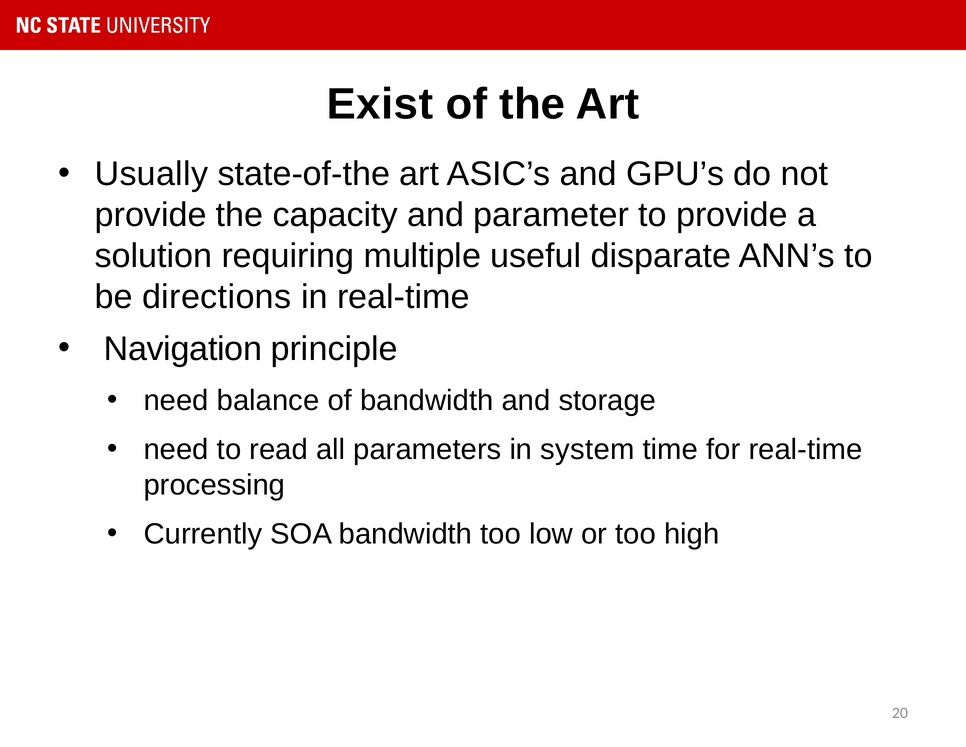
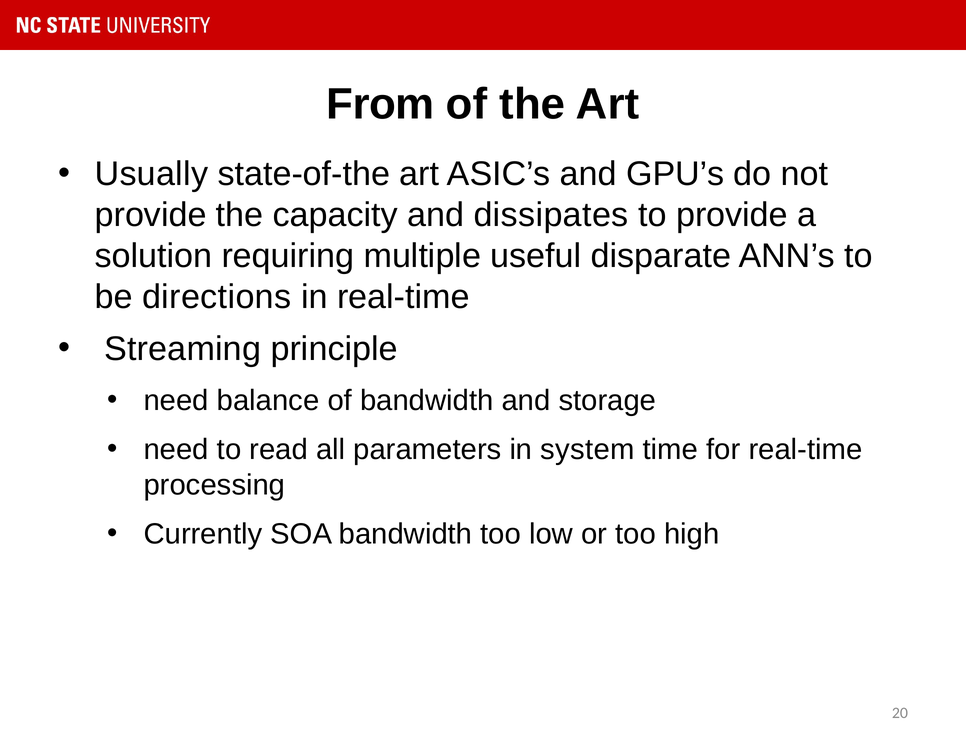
Exist: Exist -> From
parameter: parameter -> dissipates
Navigation: Navigation -> Streaming
